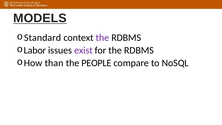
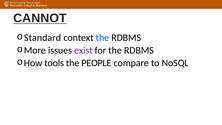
MODELS: MODELS -> CANNOT
the at (102, 38) colour: purple -> blue
Labor: Labor -> More
than: than -> tools
